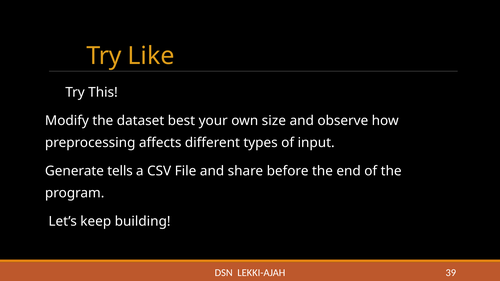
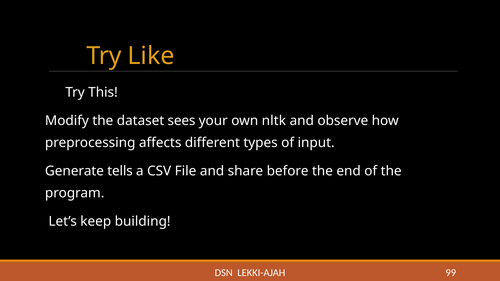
best: best -> sees
size: size -> nltk
39: 39 -> 99
